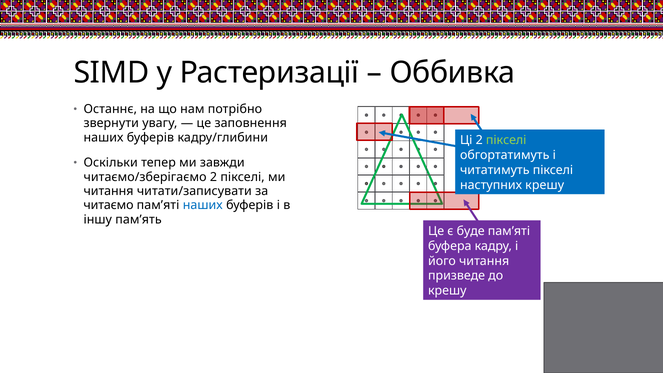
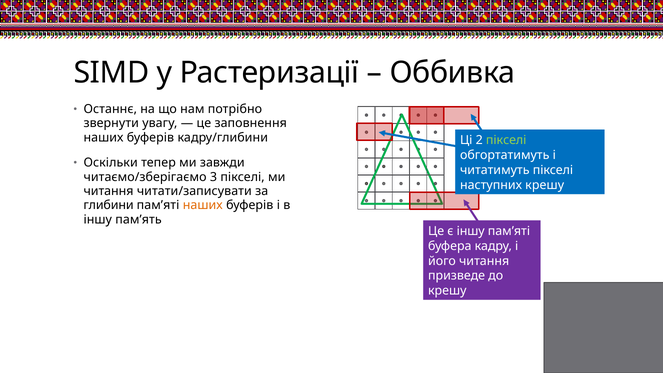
читаємо/зберігаємо 2: 2 -> 3
читаємо: читаємо -> глибини
наших at (203, 205) colour: blue -> orange
є буде: буде -> іншу
